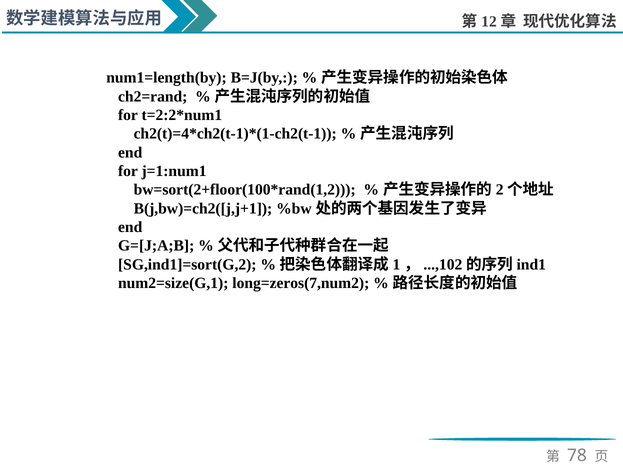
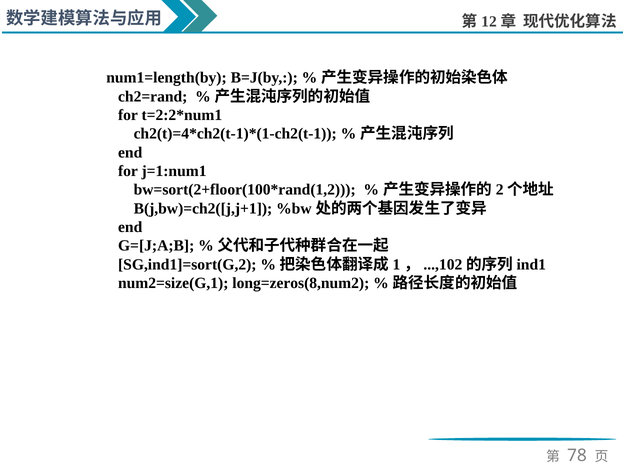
long=zeros(7,num2: long=zeros(7,num2 -> long=zeros(8,num2
